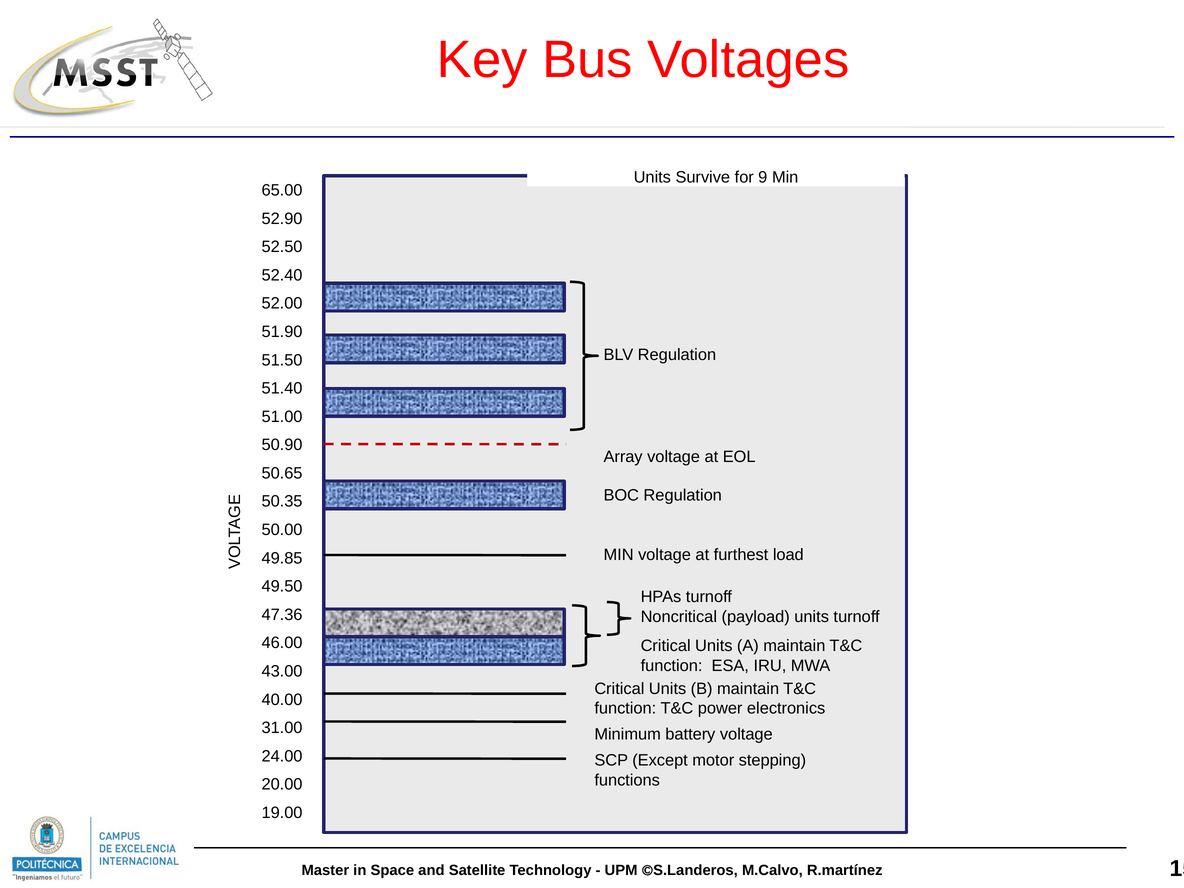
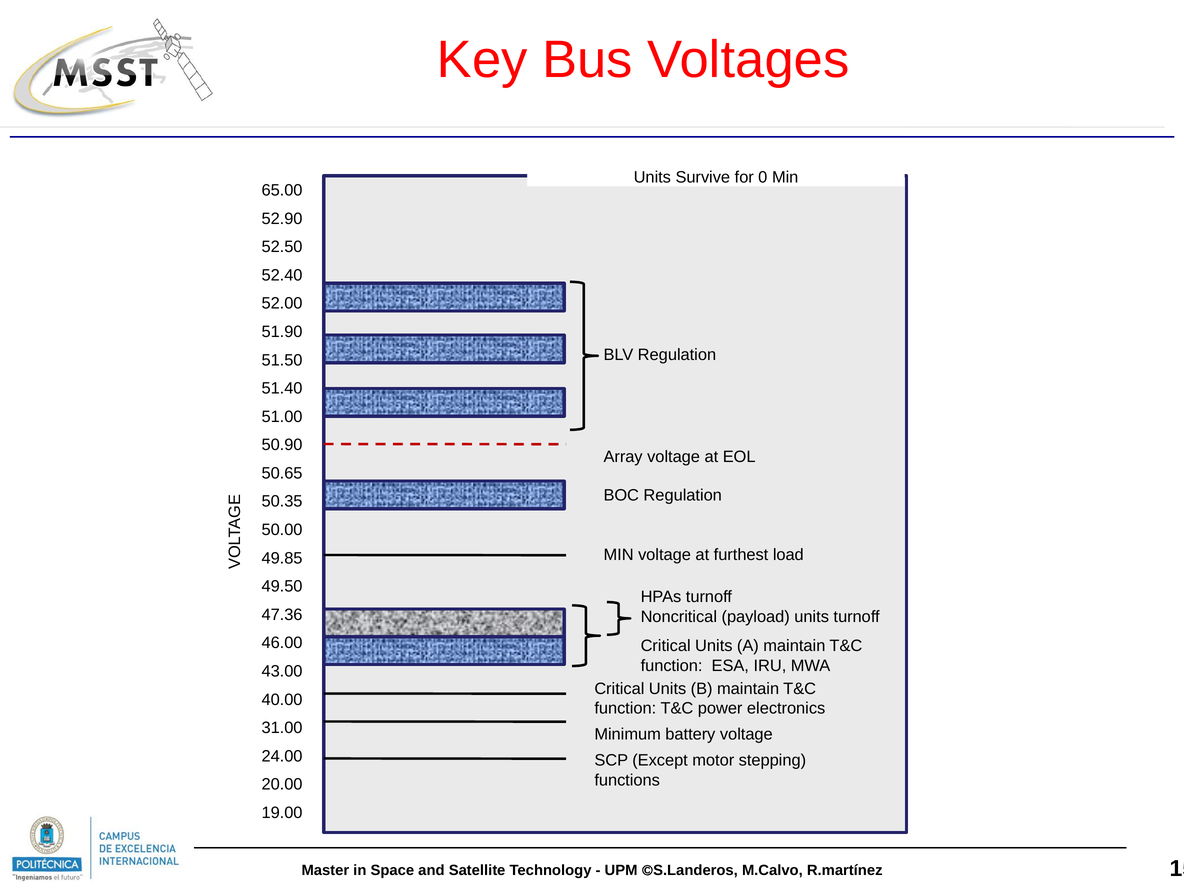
9: 9 -> 0
